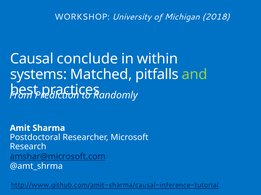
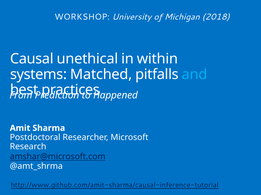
conclude: conclude -> unethical
and colour: light green -> light blue
Randomly: Randomly -> Happened
